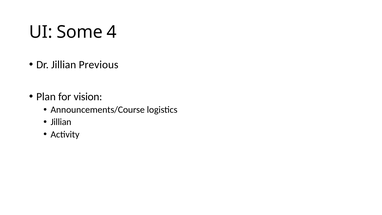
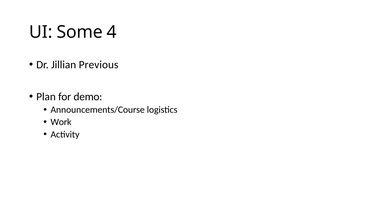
vision: vision -> demo
Jillian at (61, 122): Jillian -> Work
